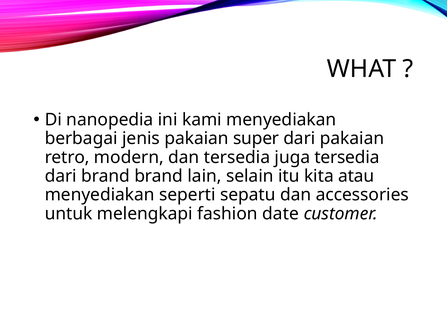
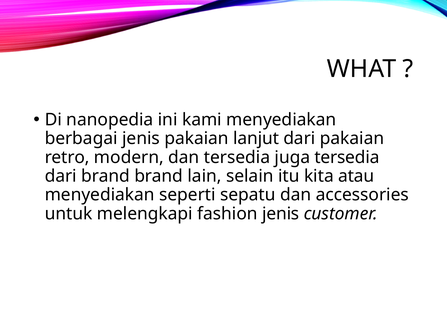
super: super -> lanjut
fashion date: date -> jenis
